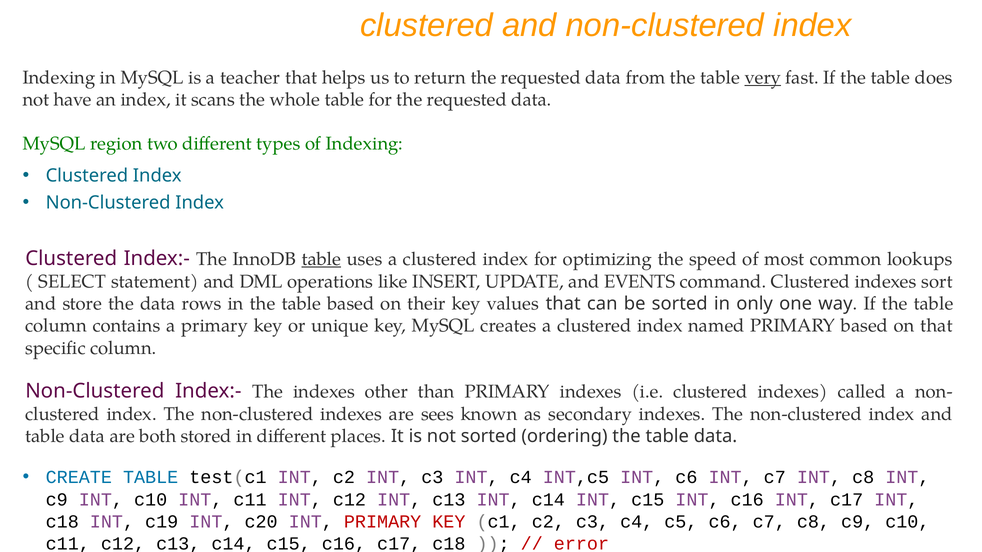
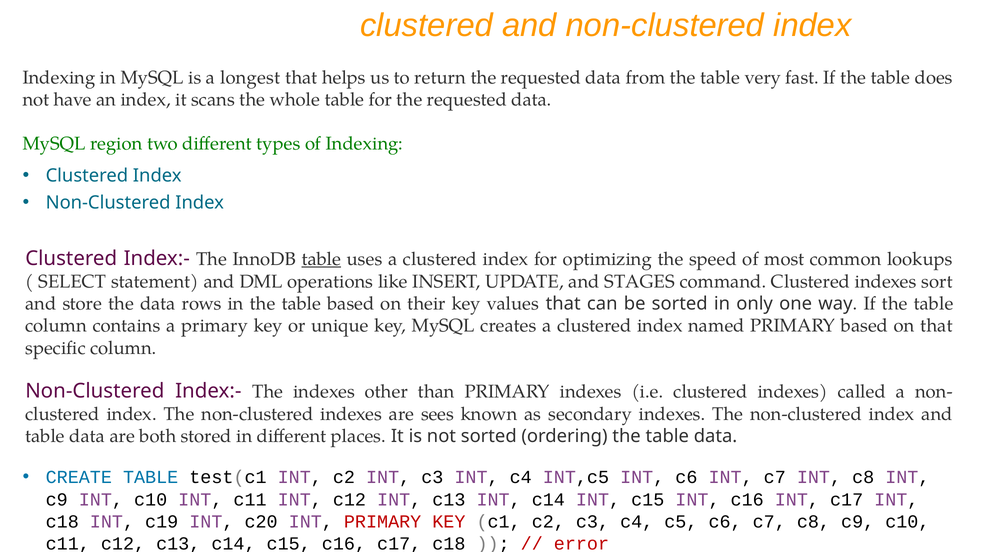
teacher: teacher -> longest
very underline: present -> none
EVENTS: EVENTS -> STAGES
